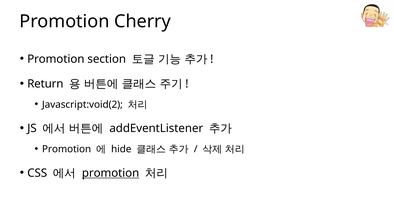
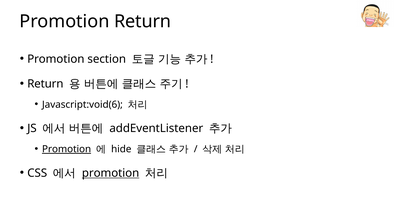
Promotion Cherry: Cherry -> Return
Javascript:void(2: Javascript:void(2 -> Javascript:void(6
Promotion at (67, 149) underline: none -> present
